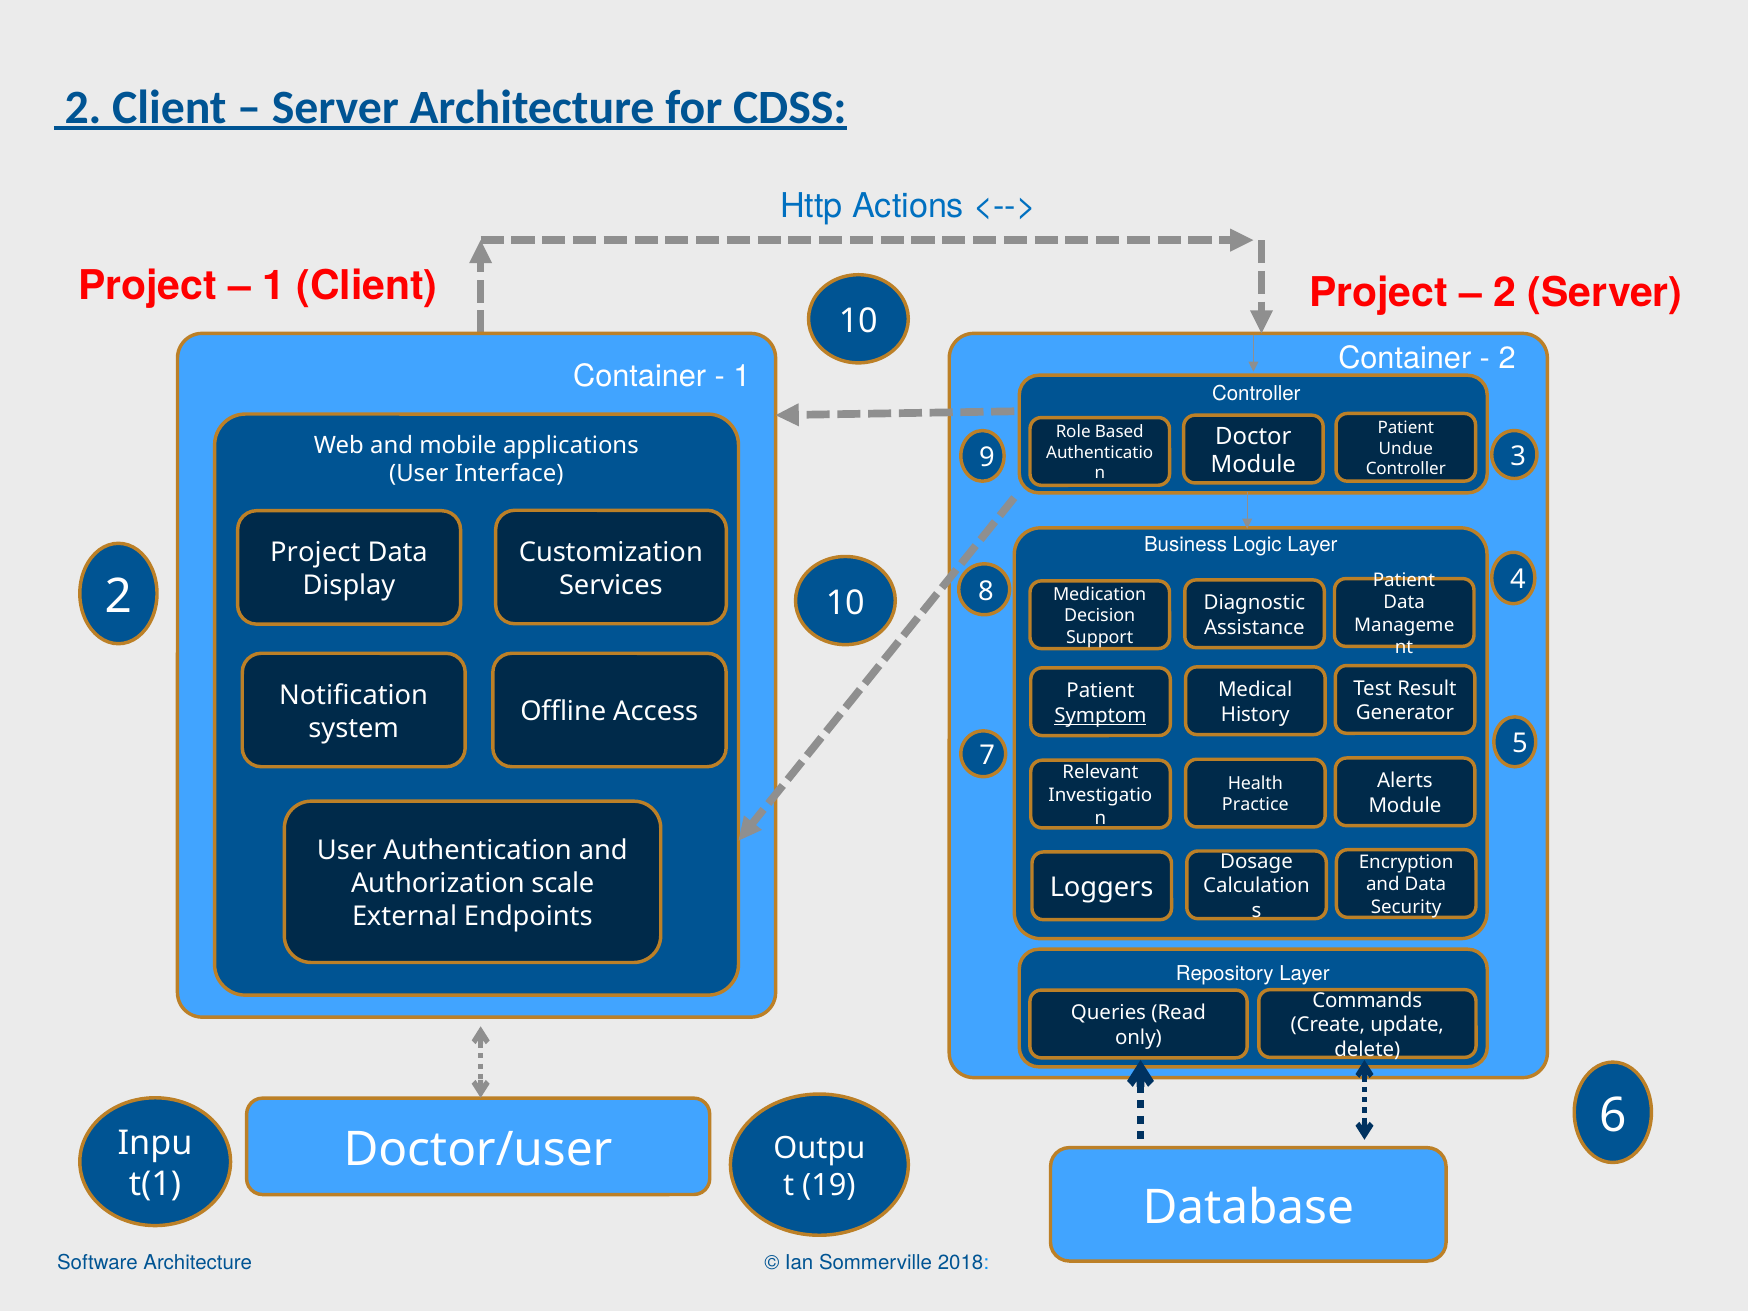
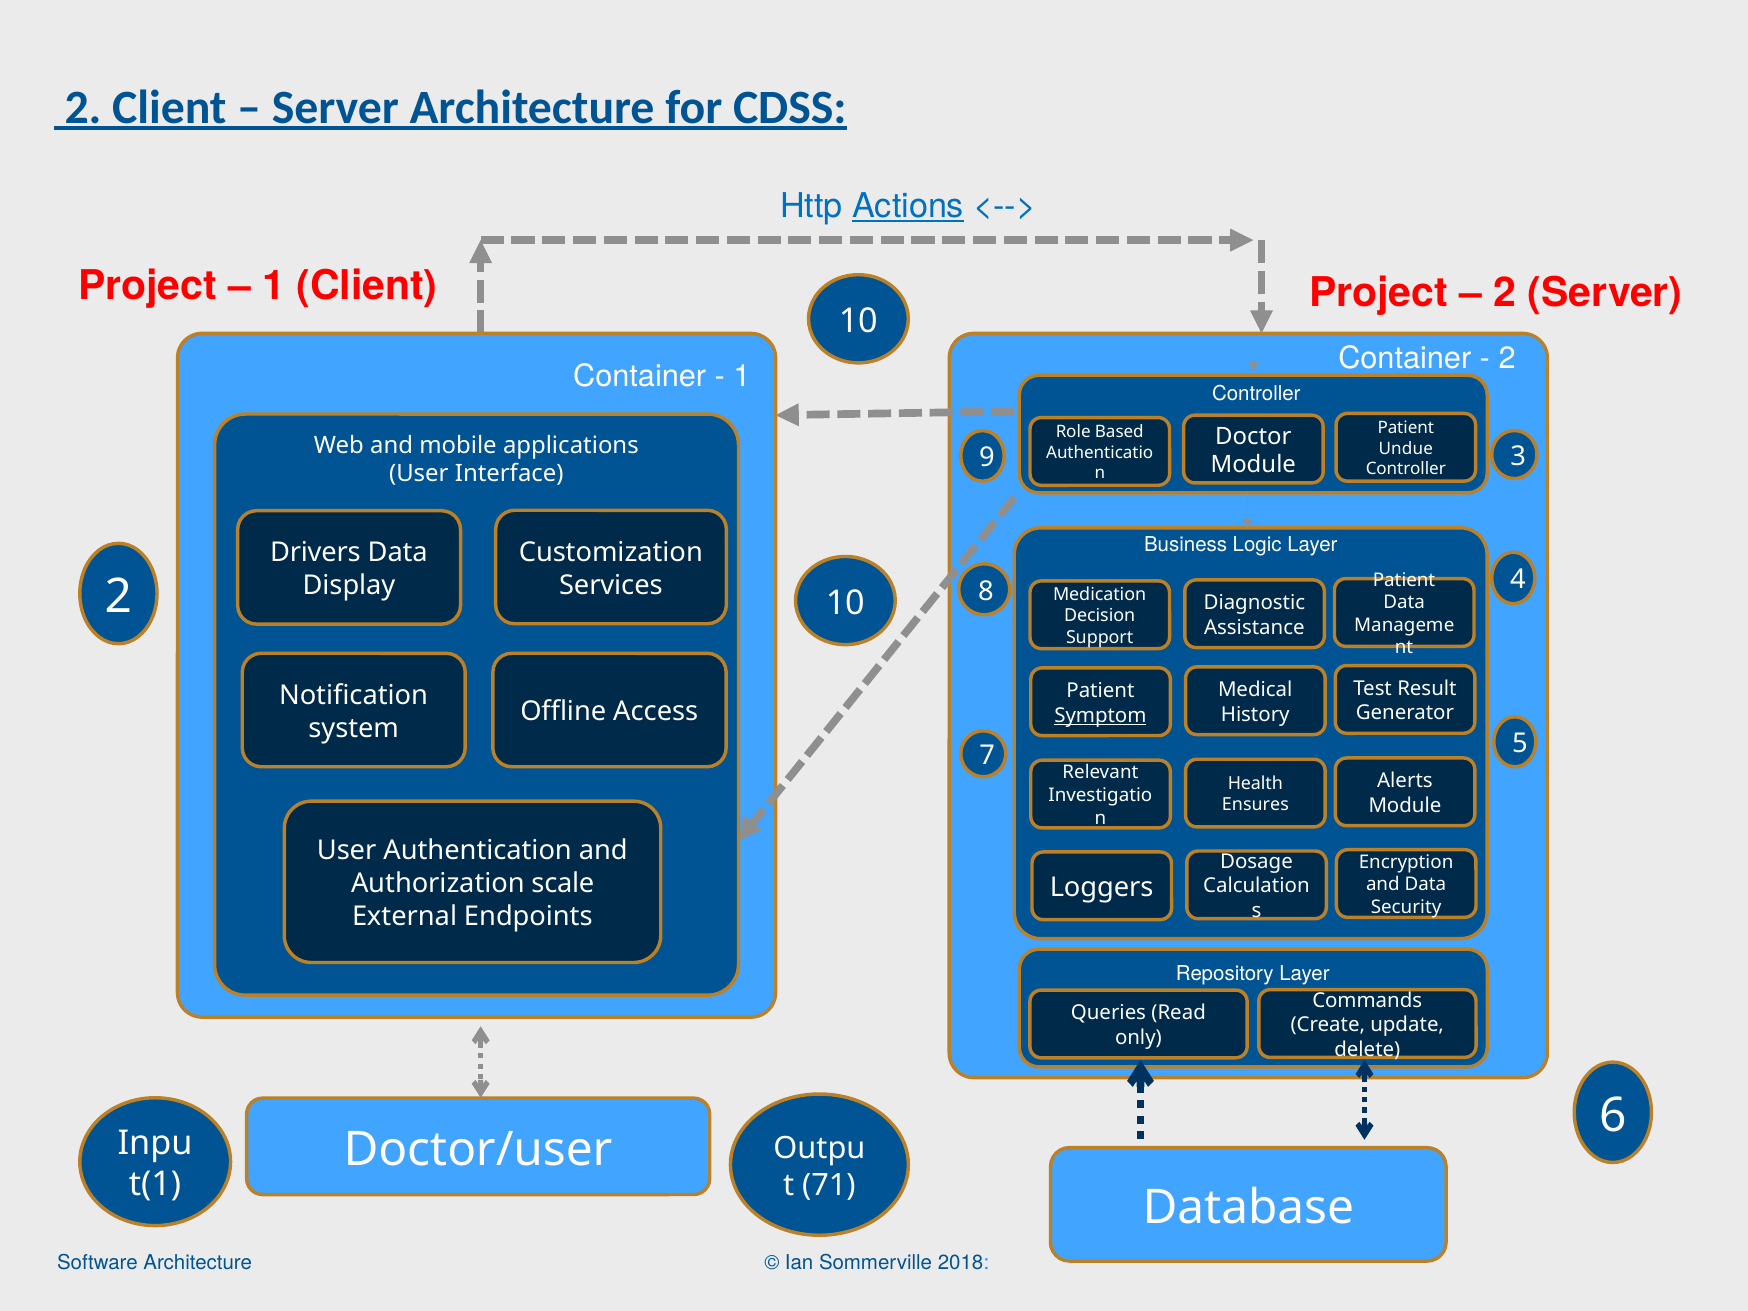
Actions underline: none -> present
Project at (315, 553): Project -> Drivers
Practice: Practice -> Ensures
19: 19 -> 71
